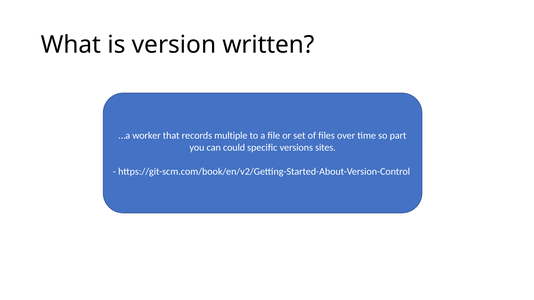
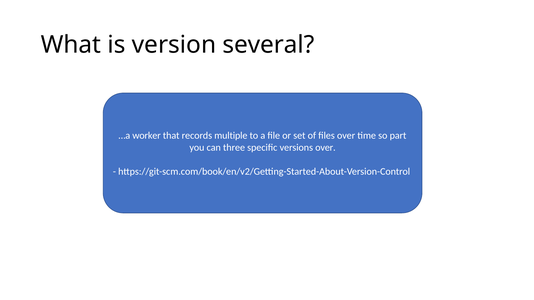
written: written -> several
could: could -> three
versions sites: sites -> over
